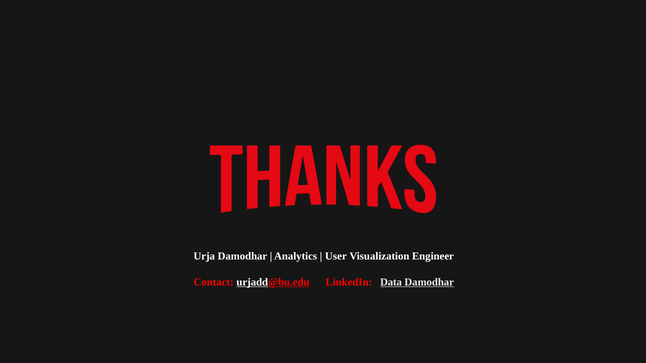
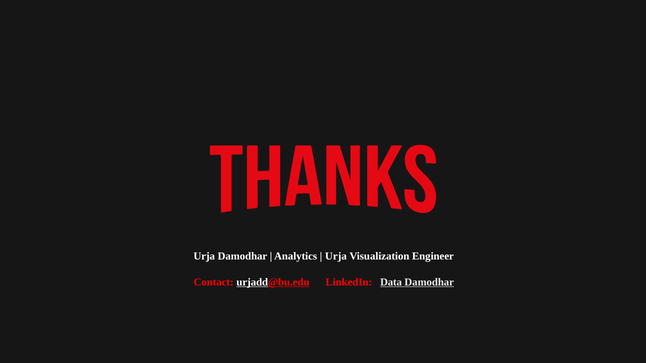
User at (336, 256): User -> Urja
